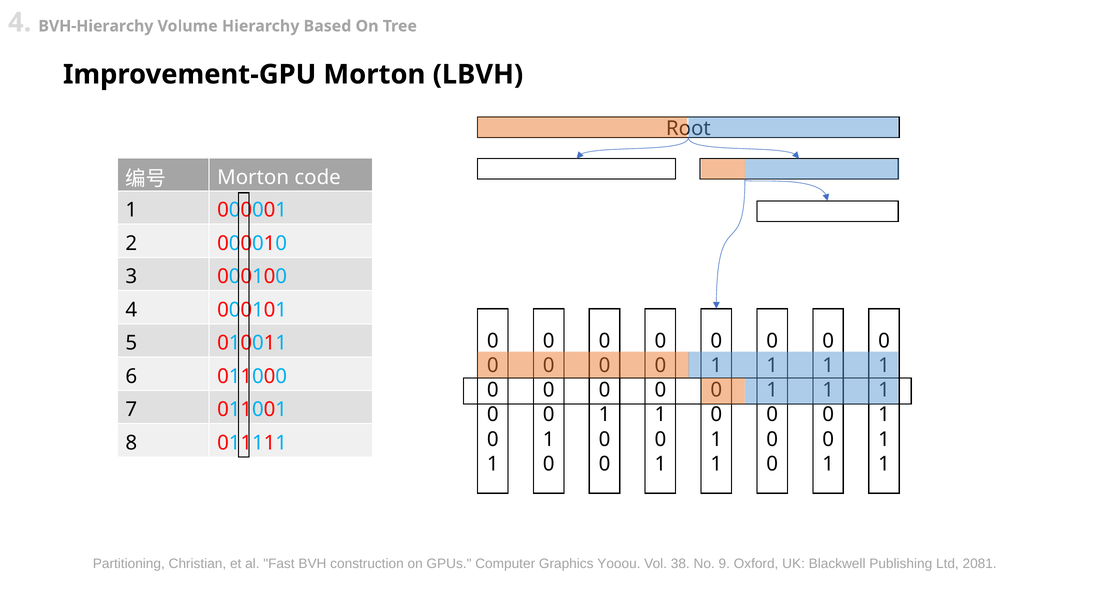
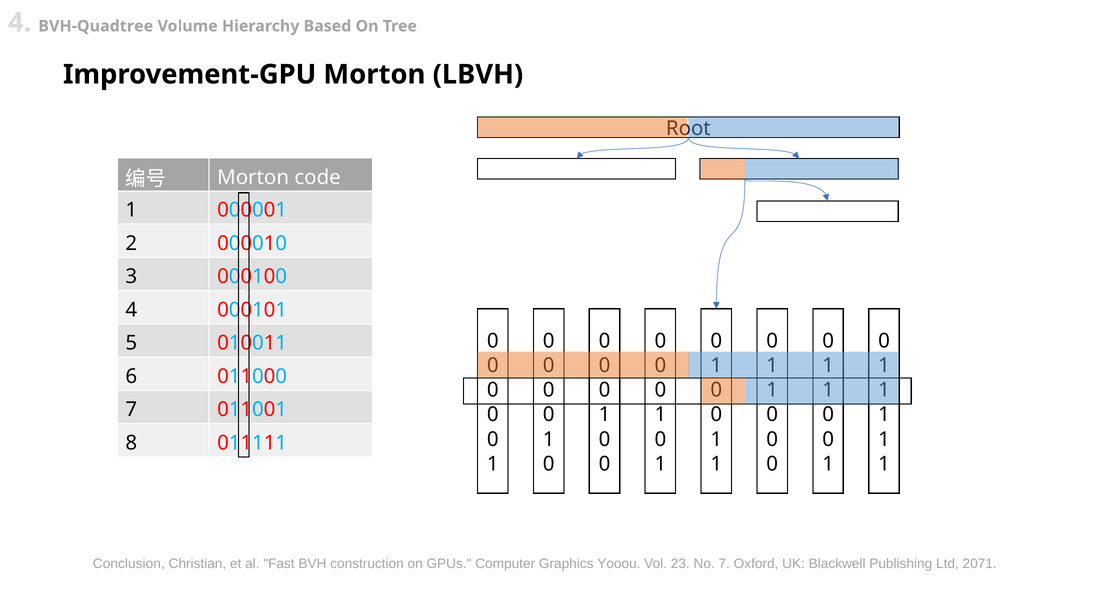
BVH-Hierarchy: BVH-Hierarchy -> BVH-Quadtree
Partitioning: Partitioning -> Conclusion
38: 38 -> 23
No 9: 9 -> 7
2081: 2081 -> 2071
